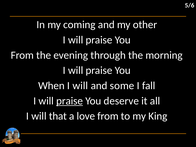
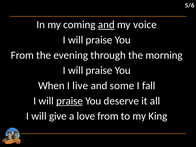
and at (106, 25) underline: none -> present
other: other -> voice
When I will: will -> live
that: that -> give
